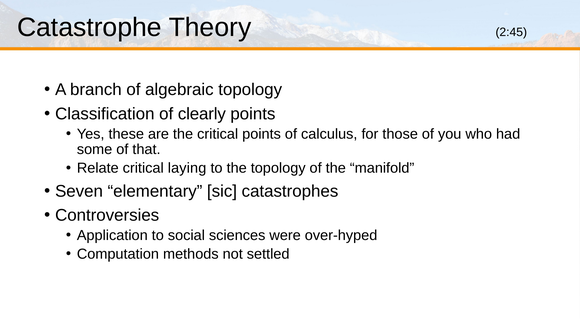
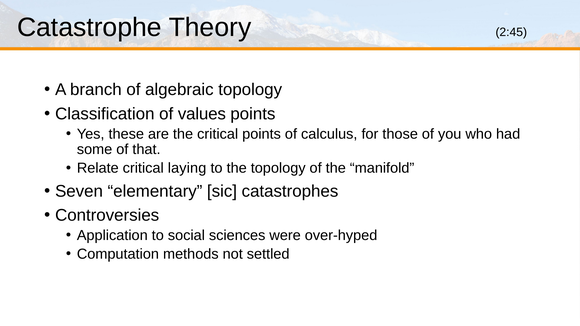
clearly: clearly -> values
